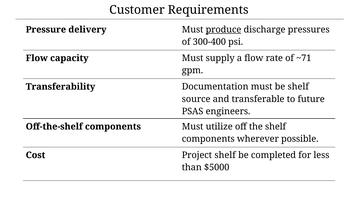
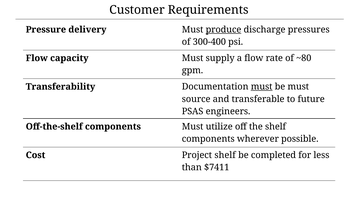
~71: ~71 -> ~80
must at (262, 87) underline: none -> present
be shelf: shelf -> must
$5000: $5000 -> $7411
